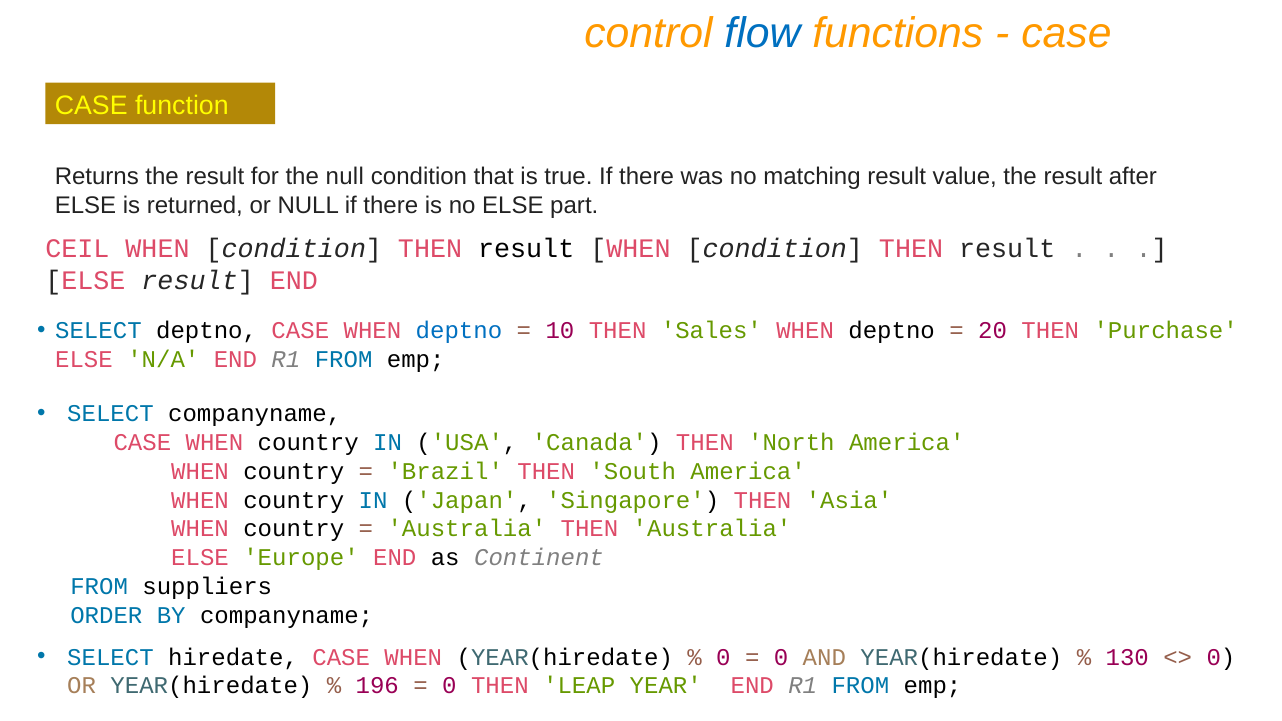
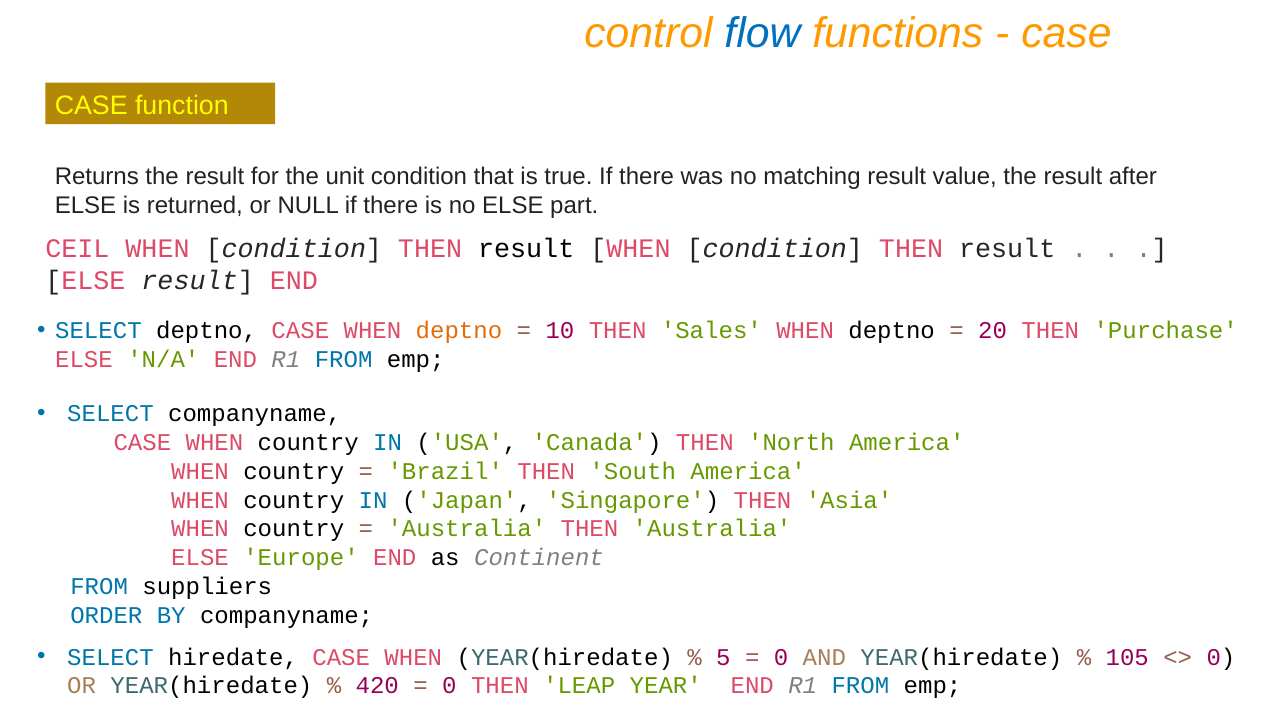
the null: null -> unit
deptno at (459, 330) colour: blue -> orange
0 at (723, 657): 0 -> 5
130: 130 -> 105
196: 196 -> 420
